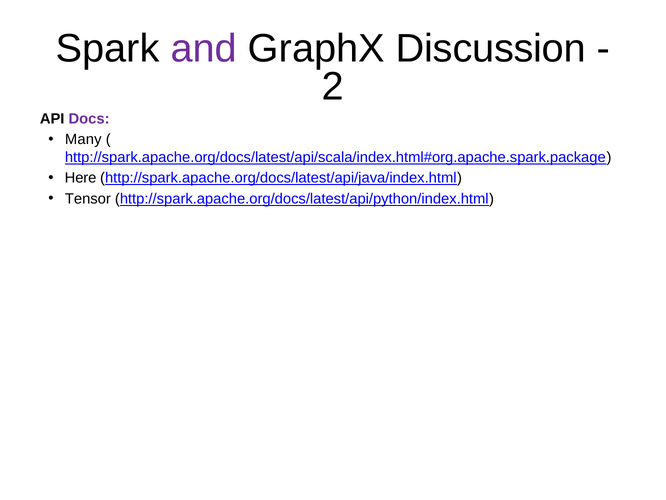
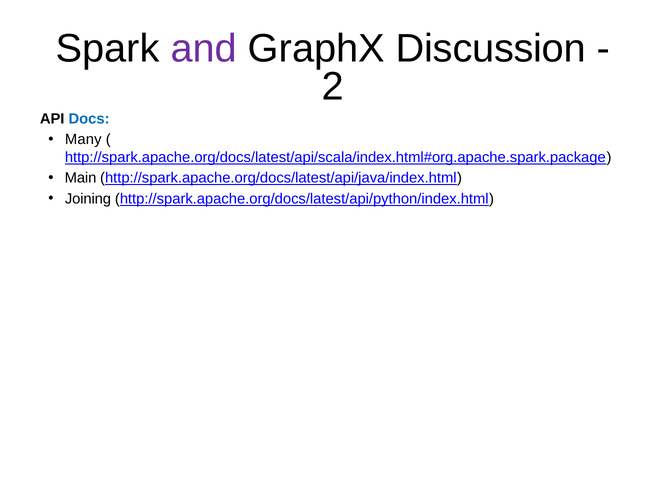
Docs colour: purple -> blue
Here: Here -> Main
Tensor: Tensor -> Joining
